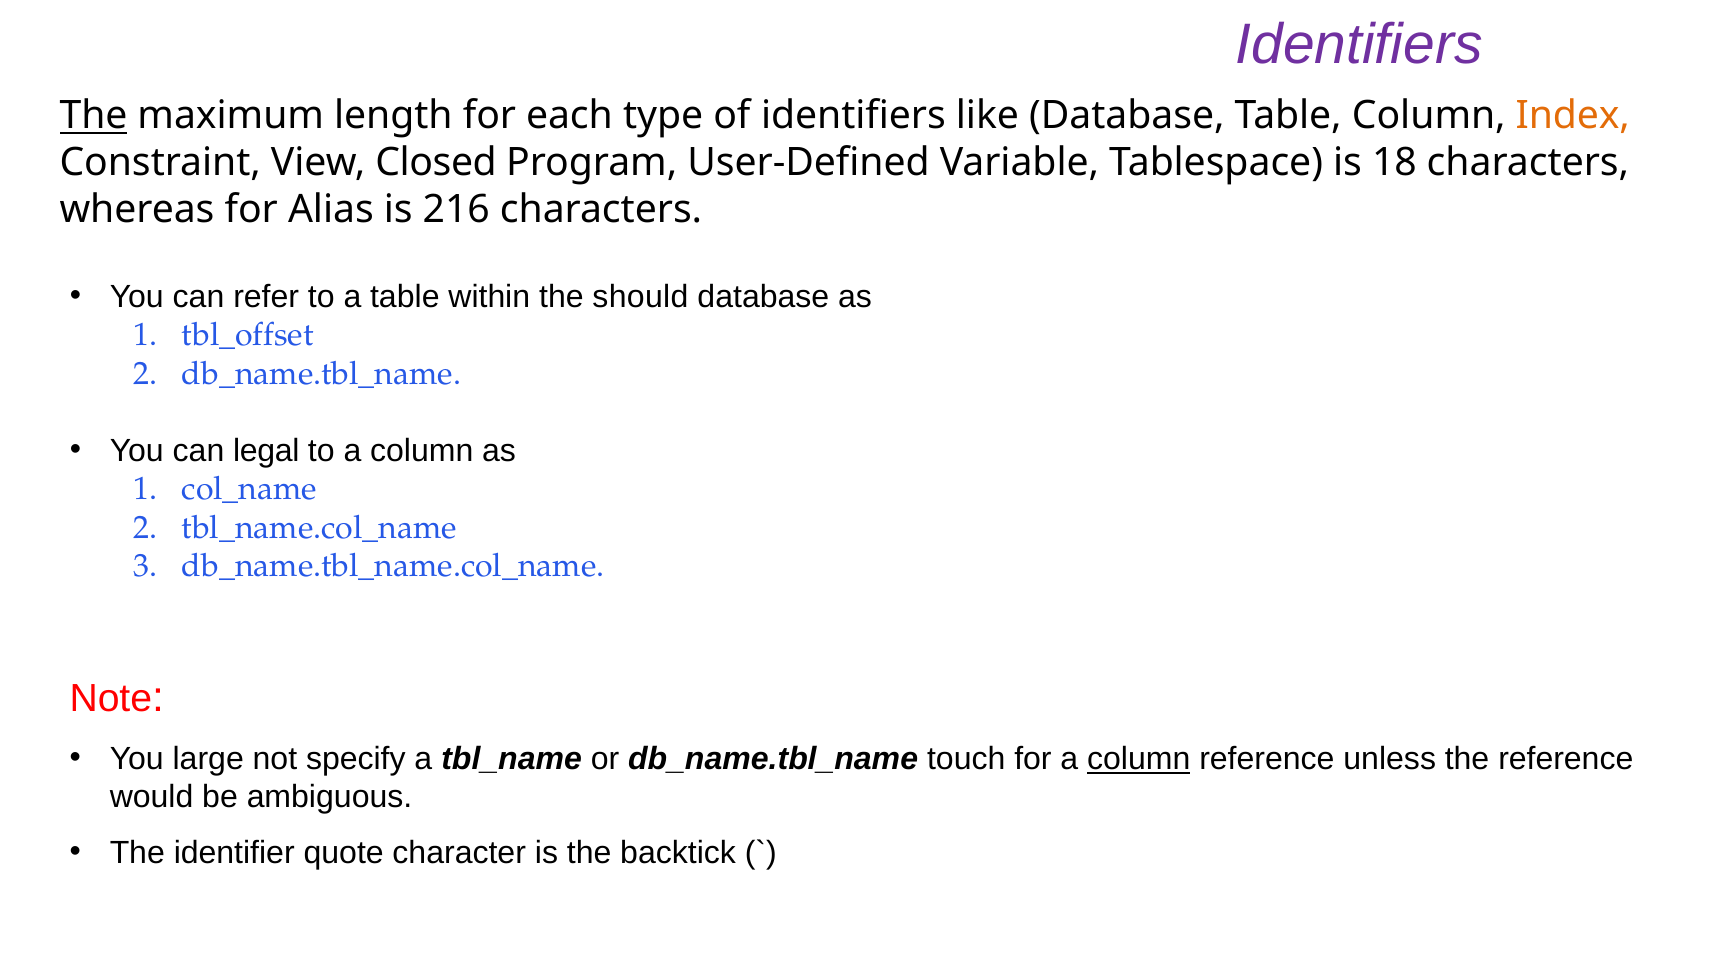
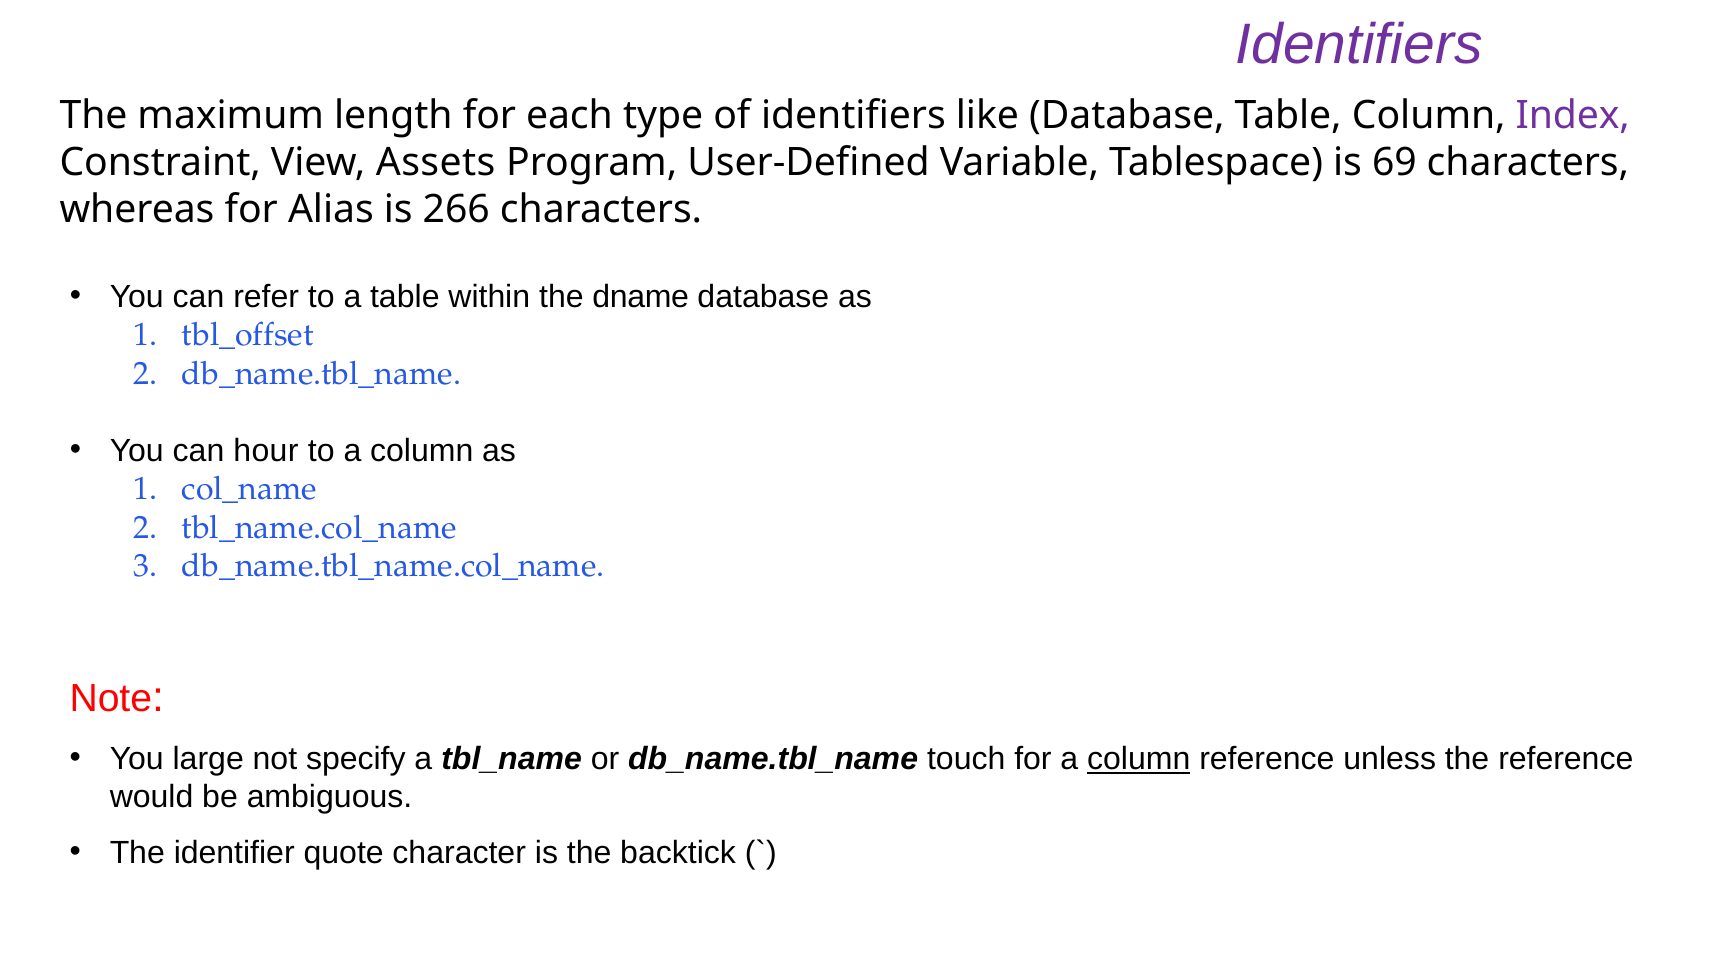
The at (94, 116) underline: present -> none
Index colour: orange -> purple
Closed: Closed -> Assets
18: 18 -> 69
216: 216 -> 266
should: should -> dname
legal: legal -> hour
